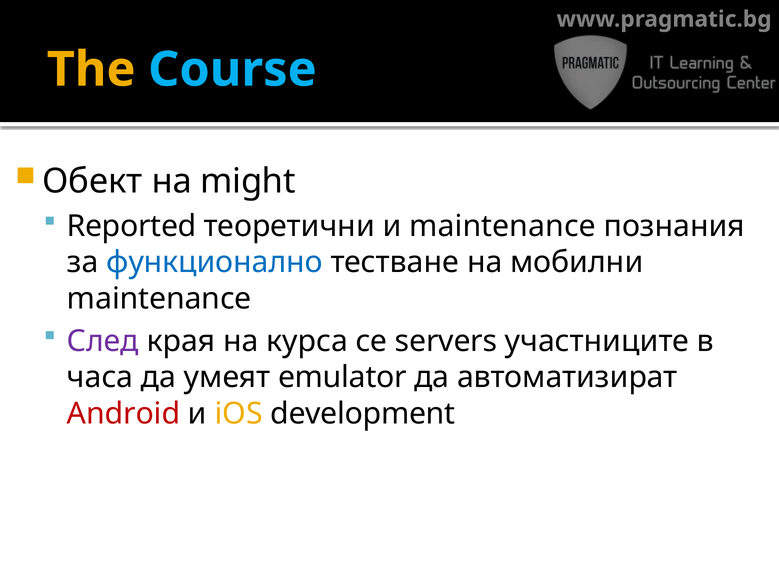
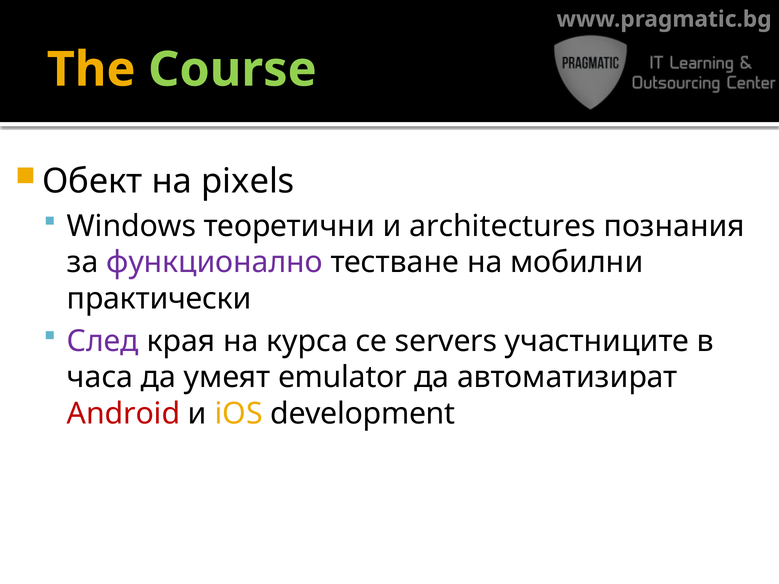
Course colour: light blue -> light green
might: might -> pixels
Reported: Reported -> Windows
и maintenance: maintenance -> architectures
функционално colour: blue -> purple
maintenance at (159, 299): maintenance -> практически
